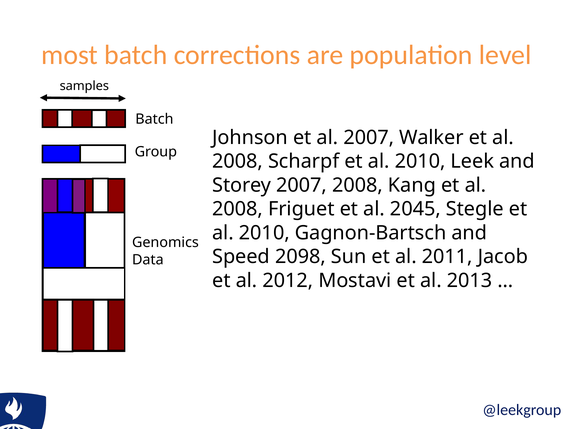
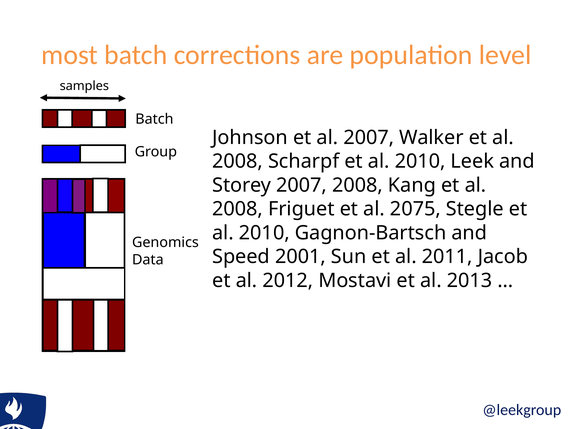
2045: 2045 -> 2075
2098: 2098 -> 2001
